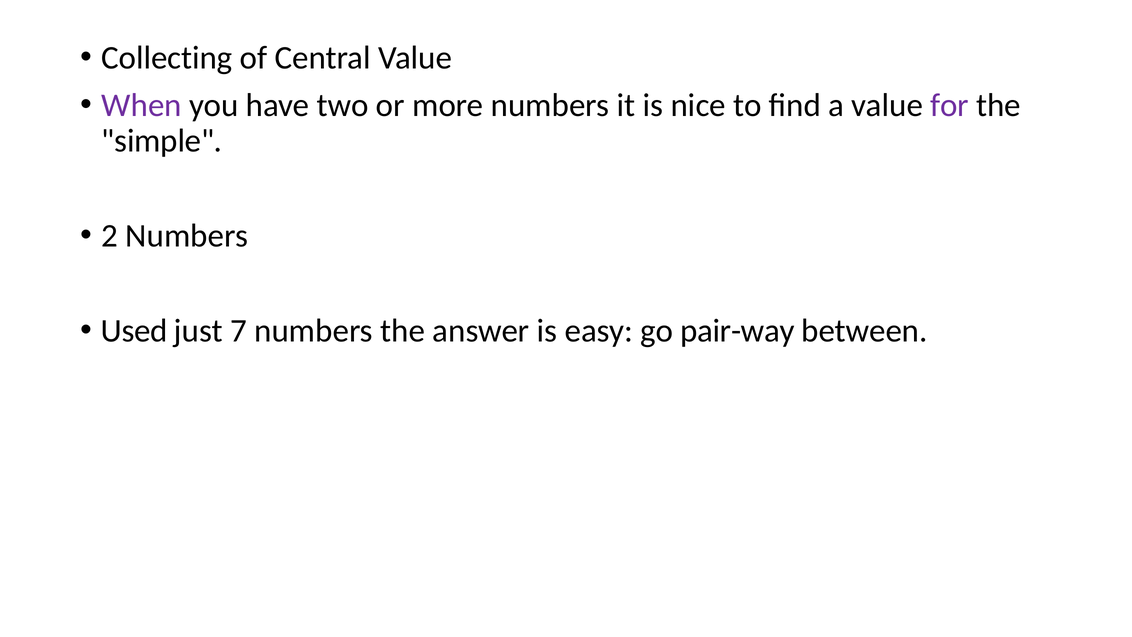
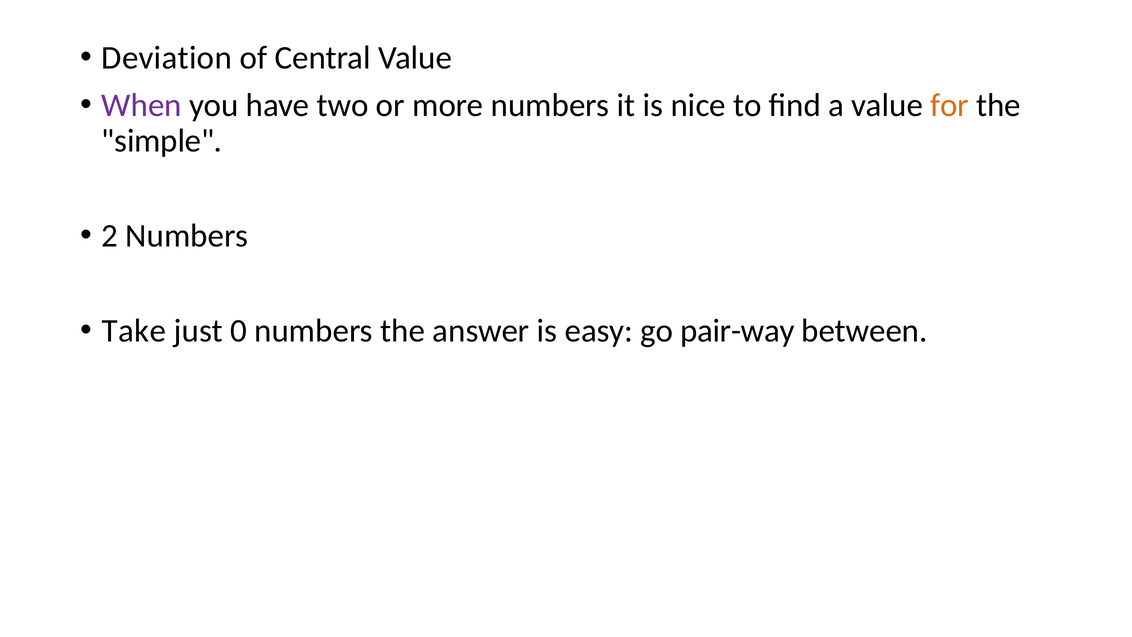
Collecting: Collecting -> Deviation
for colour: purple -> orange
Used: Used -> Take
7: 7 -> 0
